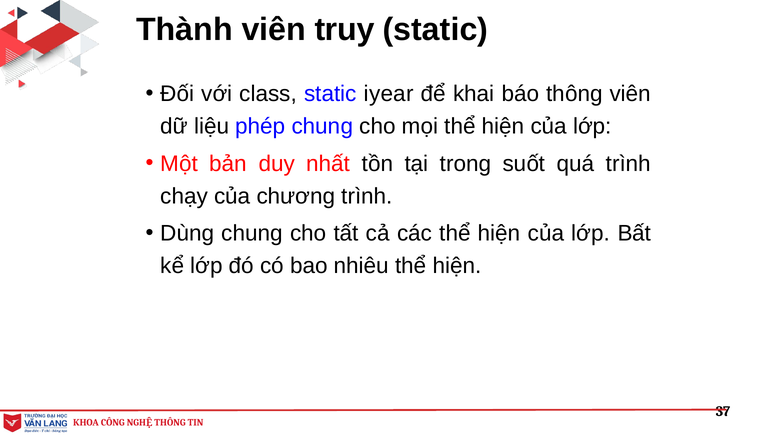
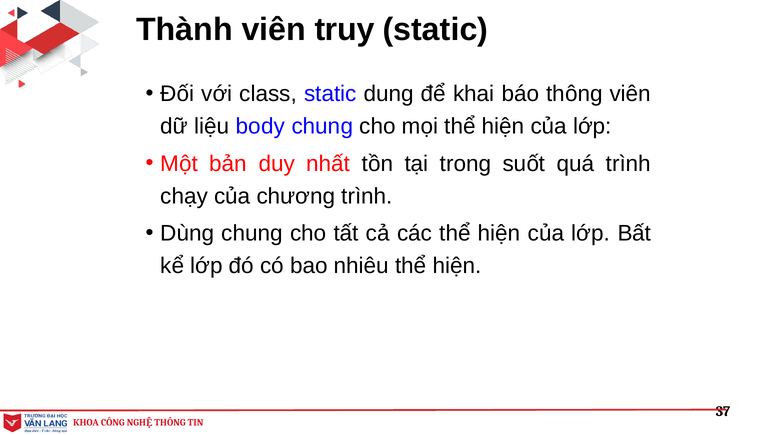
iyear: iyear -> dung
phép: phép -> body
